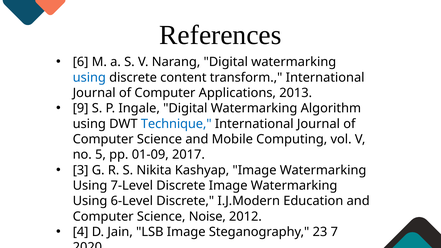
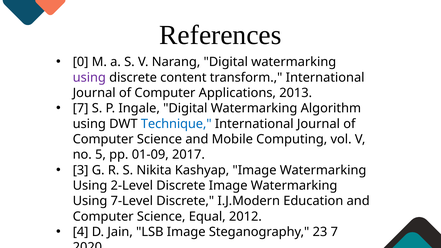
6: 6 -> 0
using at (89, 78) colour: blue -> purple
9 at (81, 108): 9 -> 7
7-Level: 7-Level -> 2-Level
6-Level: 6-Level -> 7-Level
Noise: Noise -> Equal
